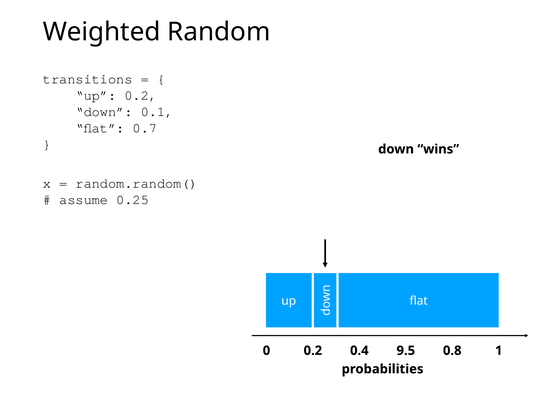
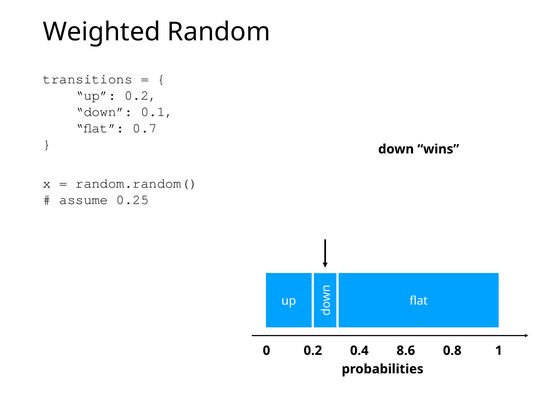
9.5: 9.5 -> 8.6
